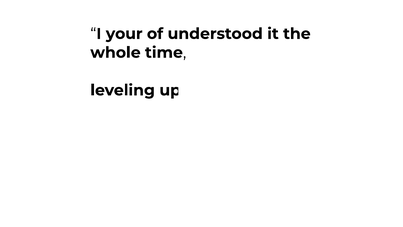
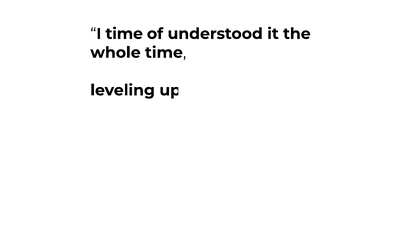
I your: your -> time
